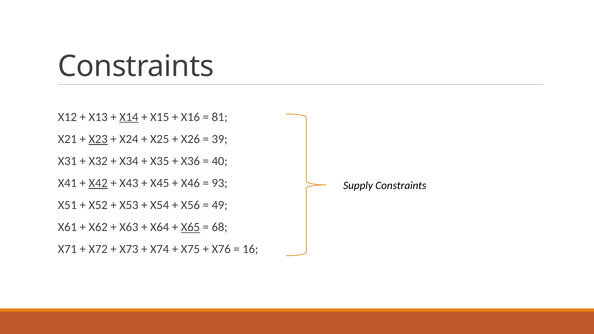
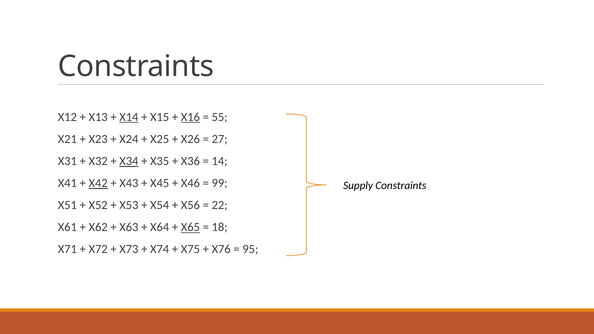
X16 underline: none -> present
81: 81 -> 55
X23 underline: present -> none
39: 39 -> 27
X34 underline: none -> present
40: 40 -> 14
93: 93 -> 99
49: 49 -> 22
68: 68 -> 18
16: 16 -> 95
